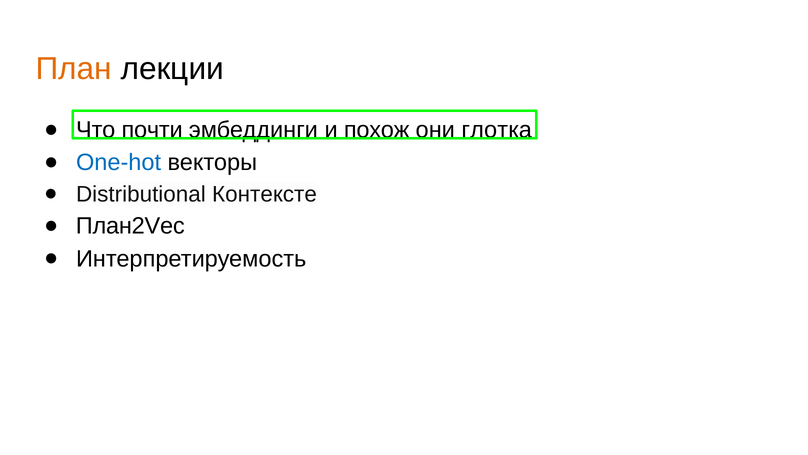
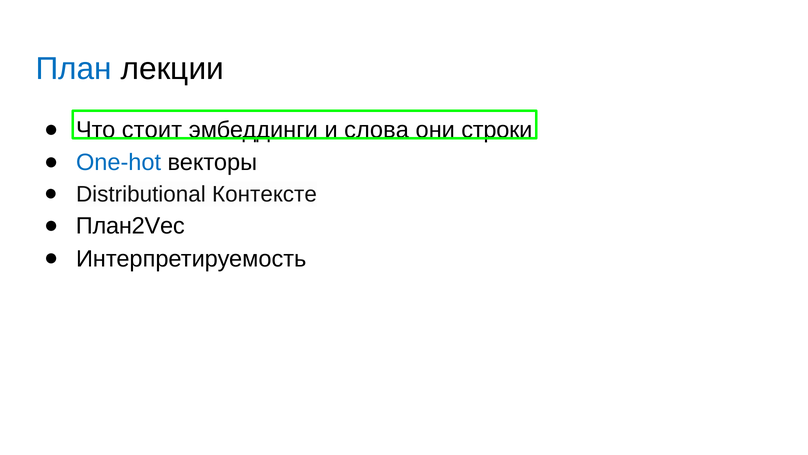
План colour: orange -> blue
почти: почти -> стоит
похож: похож -> слова
глотка: глотка -> строки
